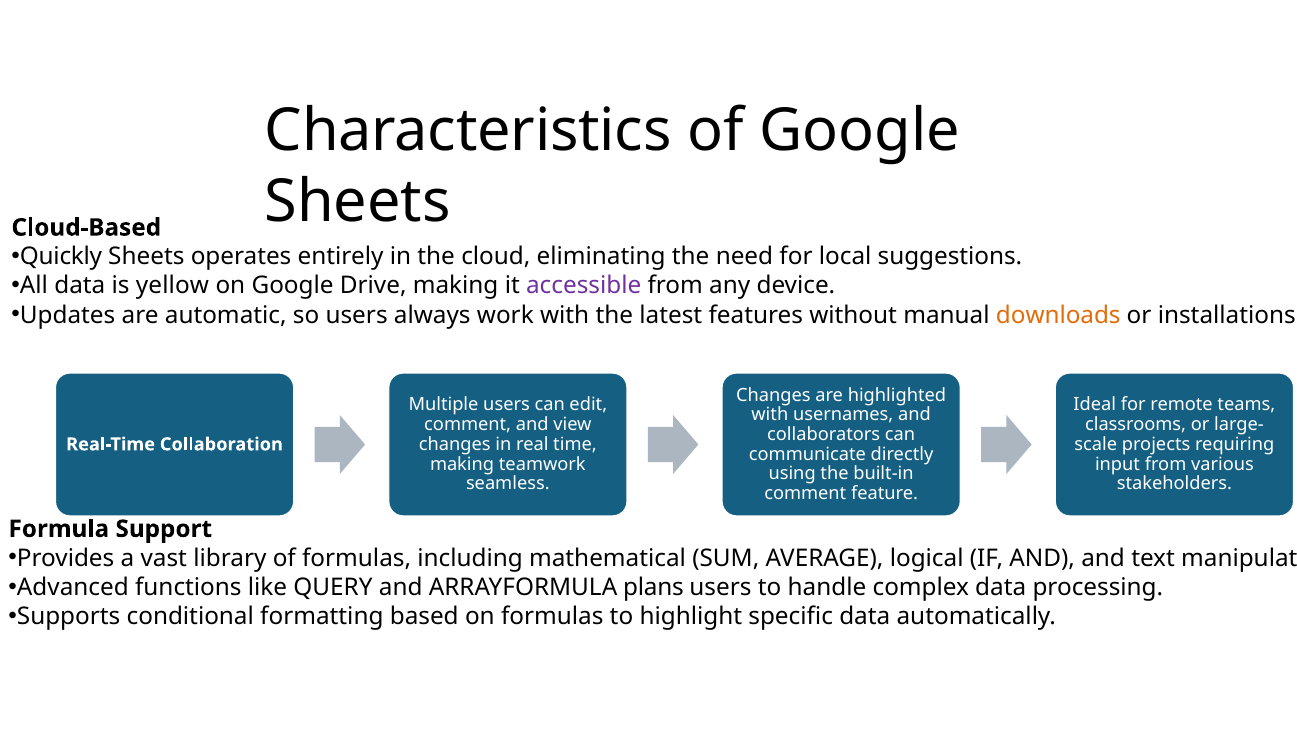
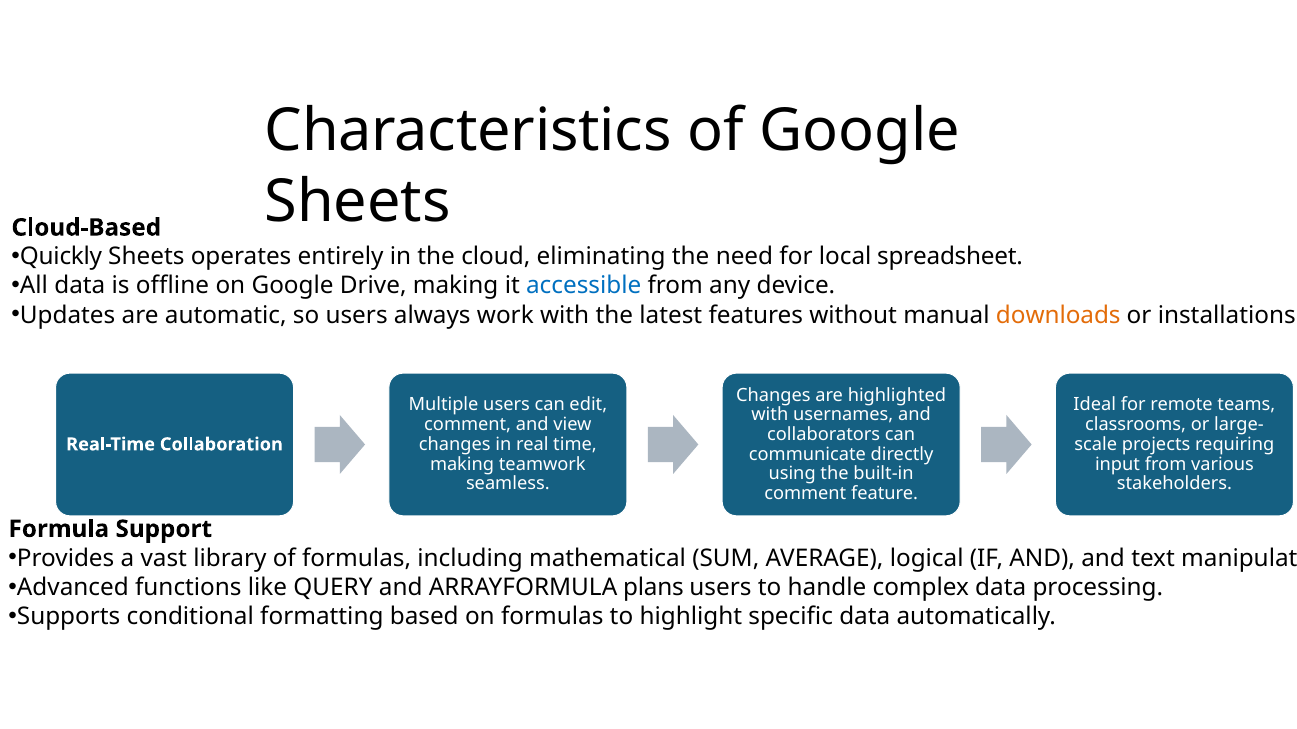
suggestions: suggestions -> spreadsheet
yellow: yellow -> offline
accessible colour: purple -> blue
